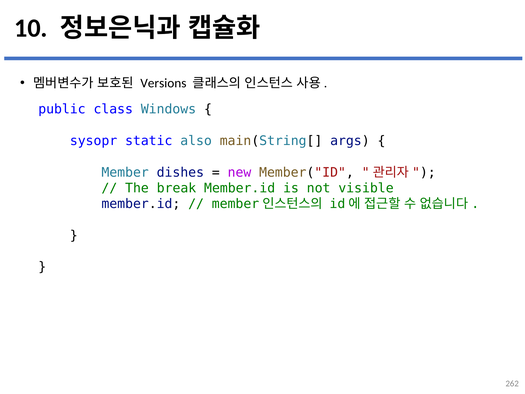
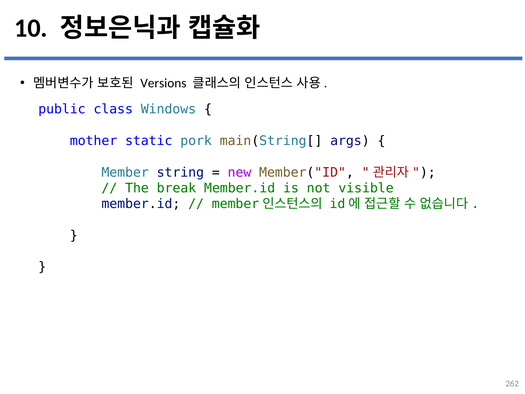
sysopr: sysopr -> mother
also: also -> pork
dishes: dishes -> string
